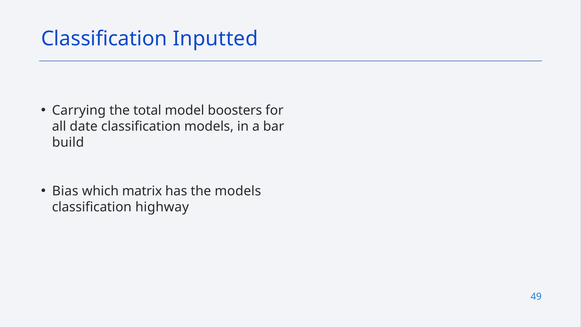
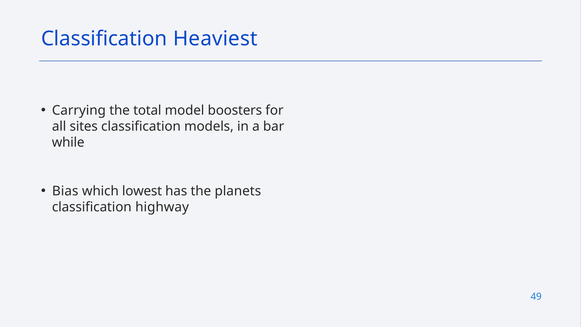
Inputted: Inputted -> Heaviest
date: date -> sites
build: build -> while
matrix: matrix -> lowest
the models: models -> planets
